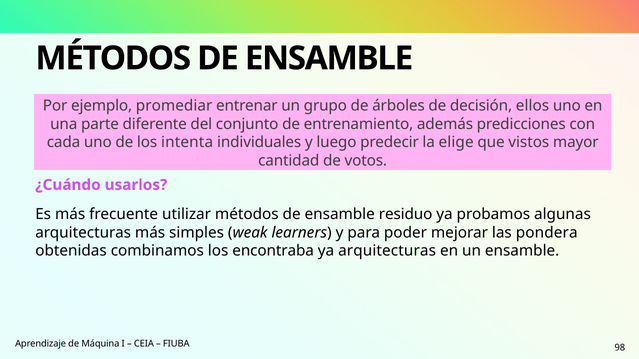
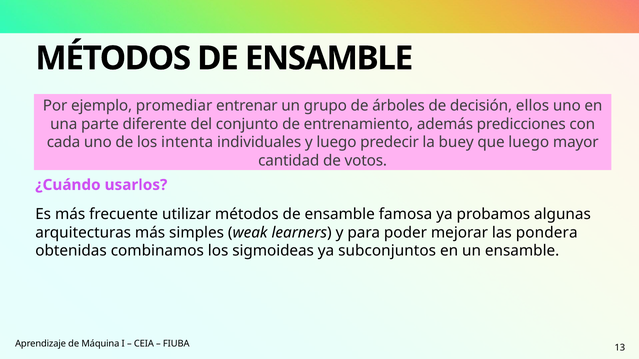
elige: elige -> buey
que vistos: vistos -> luego
residuo: residuo -> famosa
encontraba: encontraba -> sigmoideas
ya arquitecturas: arquitecturas -> subconjuntos
98: 98 -> 13
